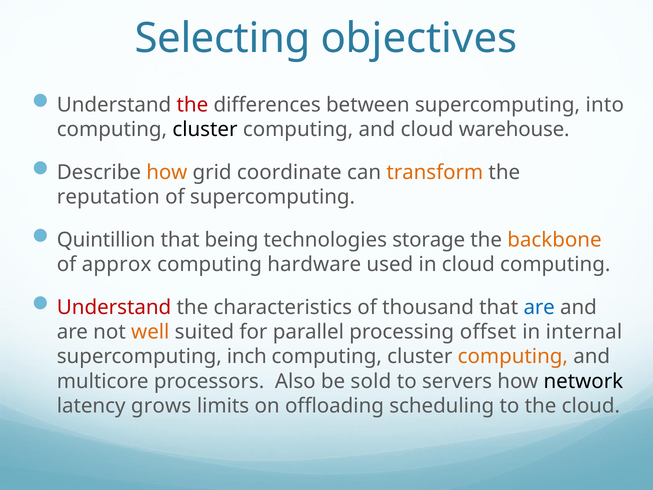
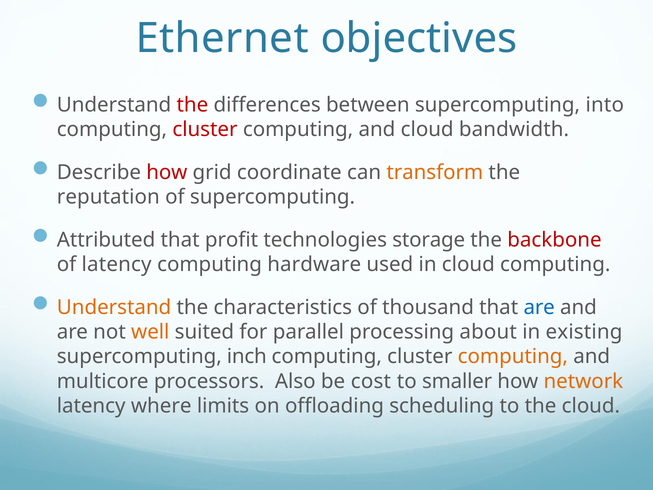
Selecting: Selecting -> Ethernet
cluster at (205, 129) colour: black -> red
warehouse: warehouse -> bandwidth
how at (167, 172) colour: orange -> red
Quintillion: Quintillion -> Attributed
being: being -> profit
backbone colour: orange -> red
of approx: approx -> latency
Understand at (114, 307) colour: red -> orange
offset: offset -> about
internal: internal -> existing
sold: sold -> cost
servers: servers -> smaller
network colour: black -> orange
grows: grows -> where
